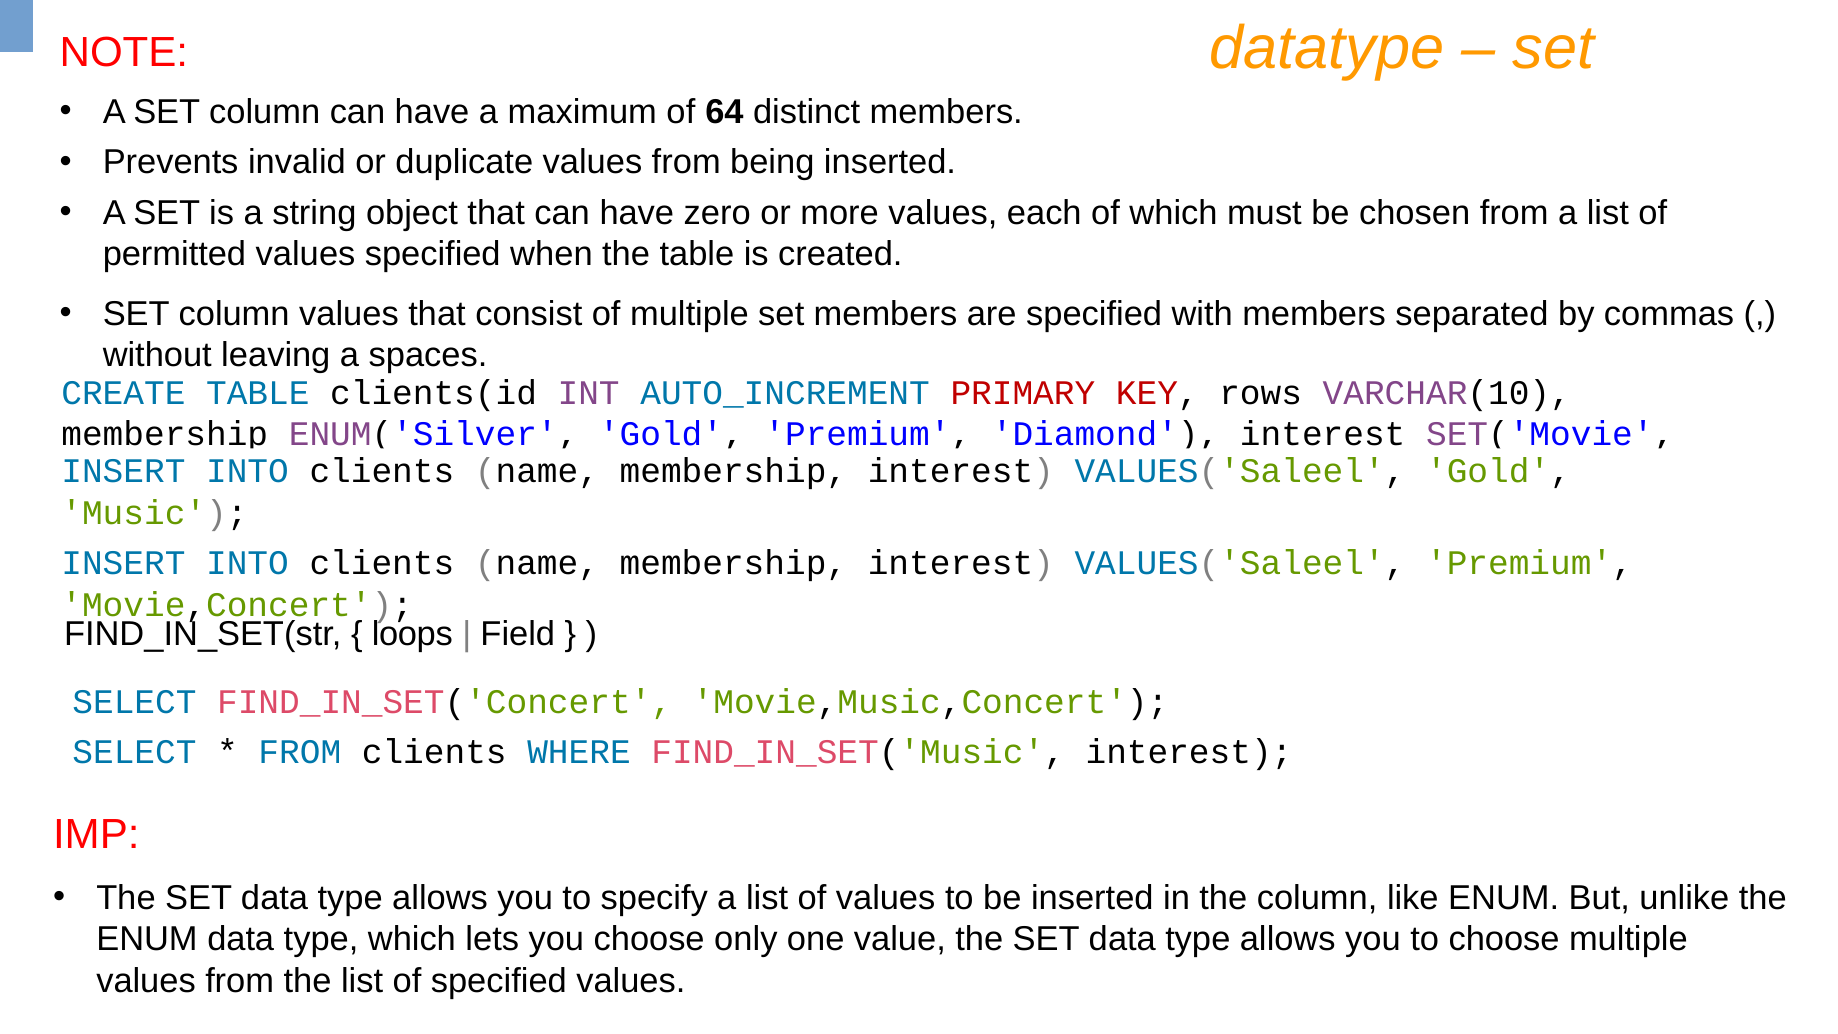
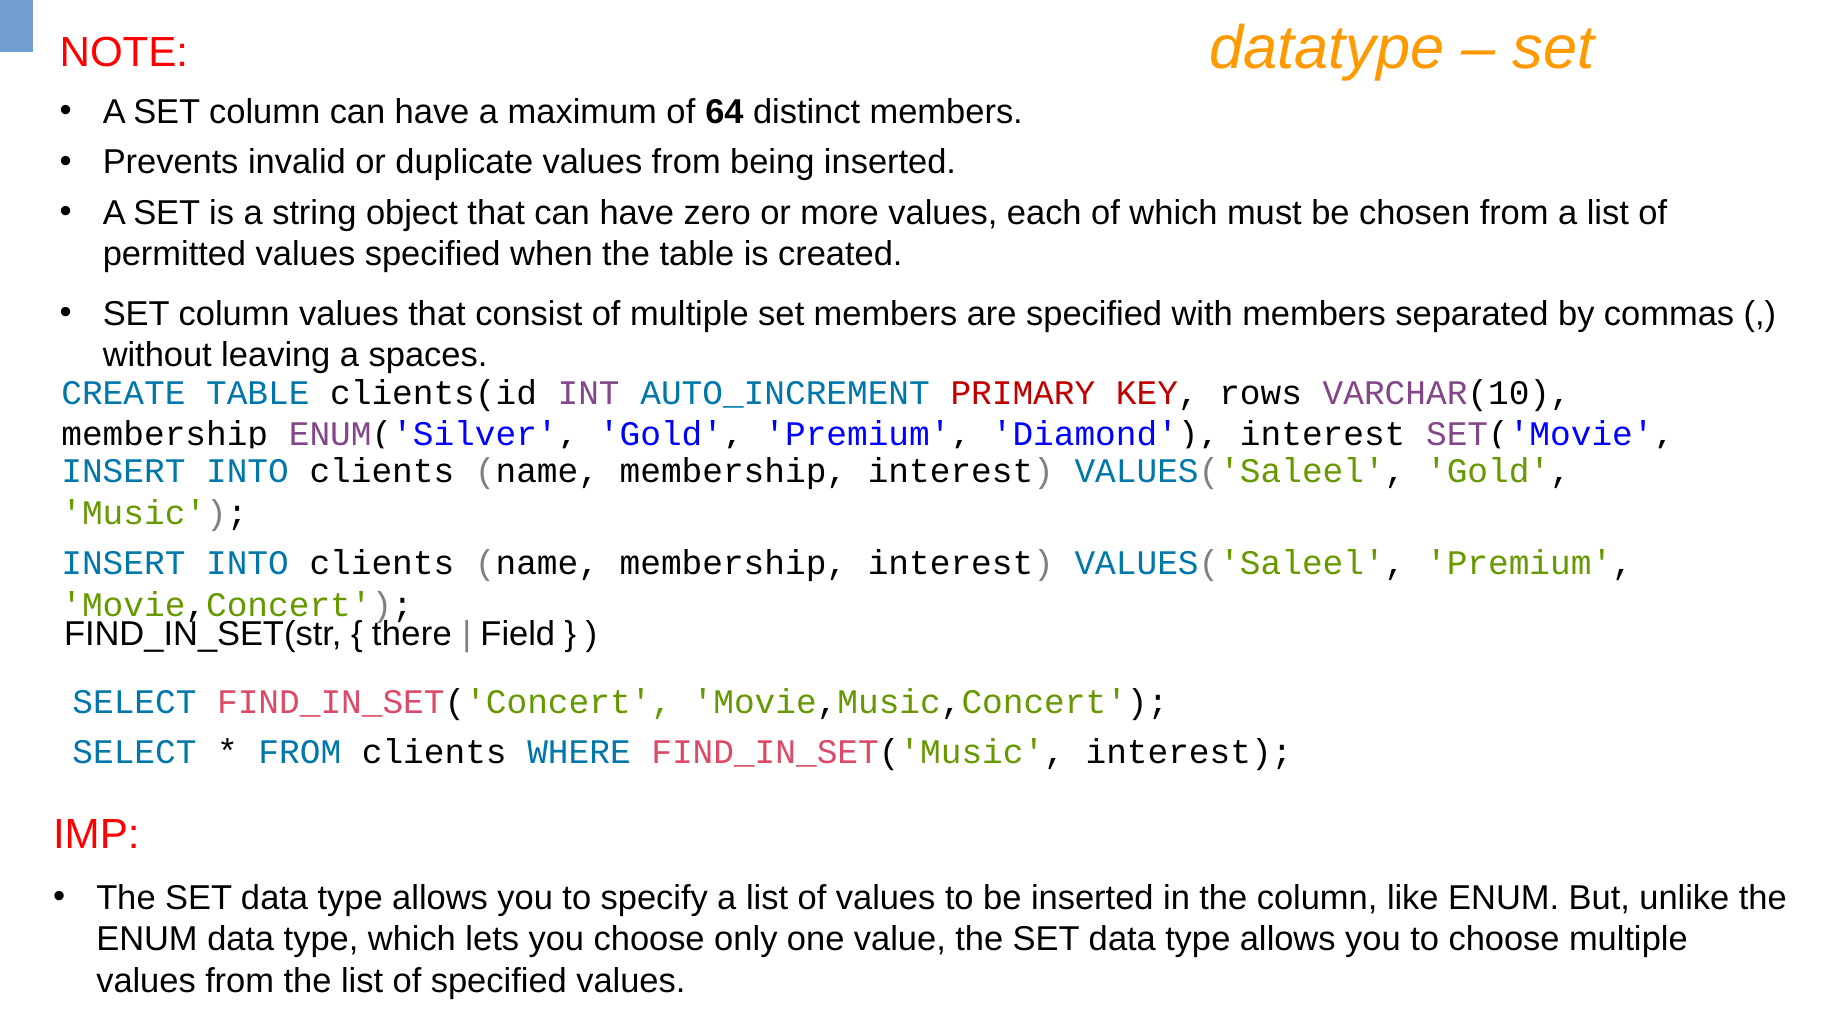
loops: loops -> there
